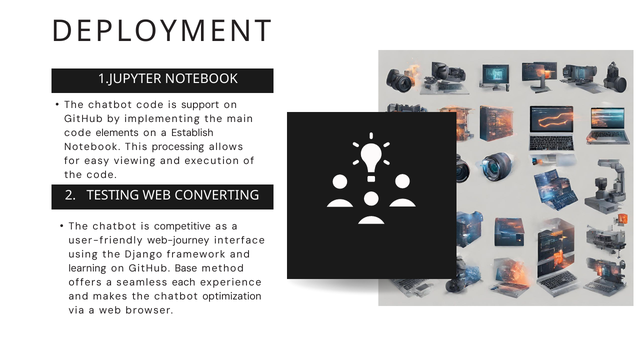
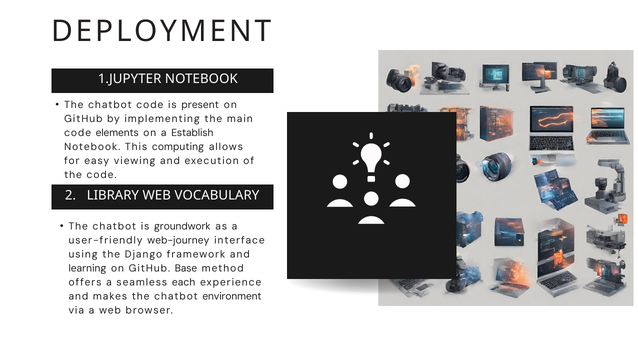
support: support -> present
processing: processing -> computing
TESTING: TESTING -> LIBRARY
CONVERTING: CONVERTING -> VOCABULARY
competitive: competitive -> groundwork
optimization: optimization -> environment
